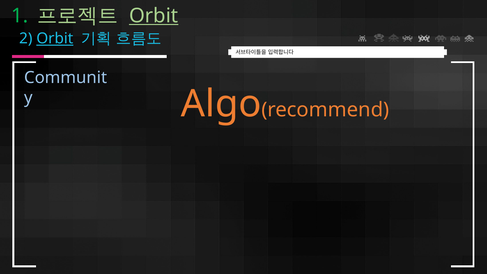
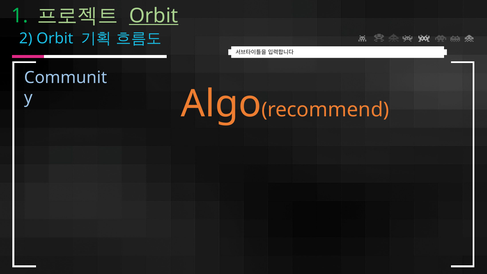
Orbit at (55, 39) underline: present -> none
